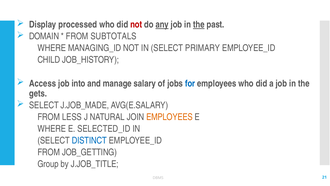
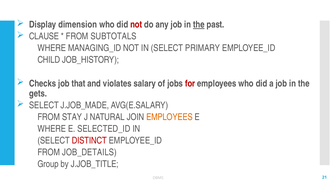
processed: processed -> dimension
any underline: present -> none
DOMAIN: DOMAIN -> CLAUSE
Access: Access -> Checks
into: into -> that
manage: manage -> violates
for colour: blue -> red
LESS: LESS -> STAY
DISTINCT colour: blue -> red
JOB_GETTING: JOB_GETTING -> JOB_DETAILS
